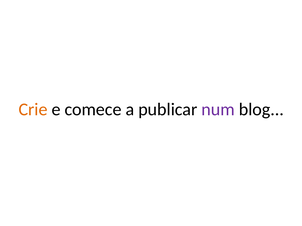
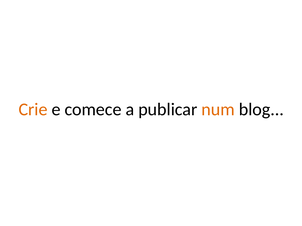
num colour: purple -> orange
